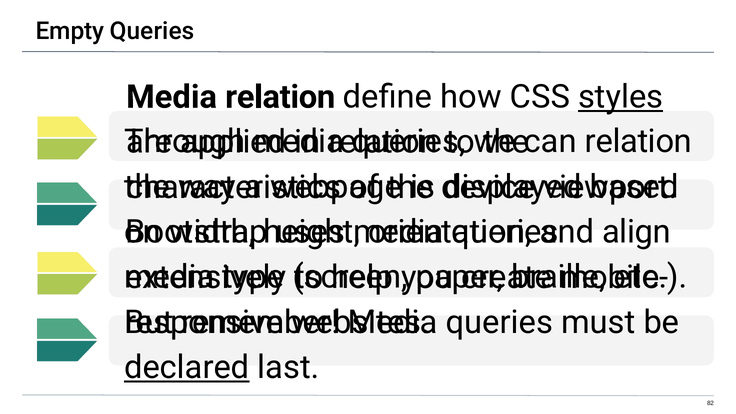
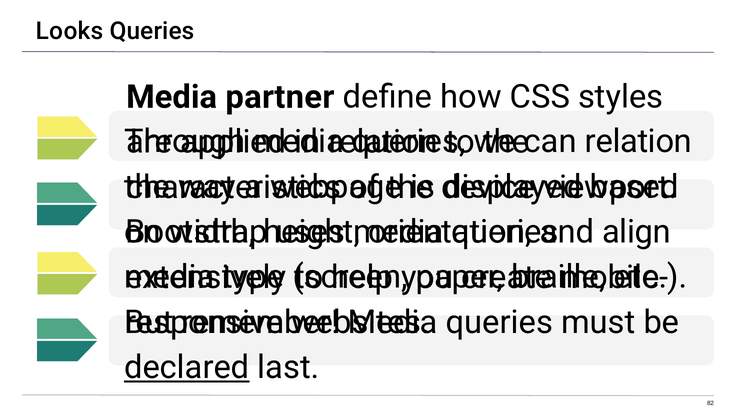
Empty: Empty -> Looks
Media relation: relation -> partner
styles underline: present -> none
